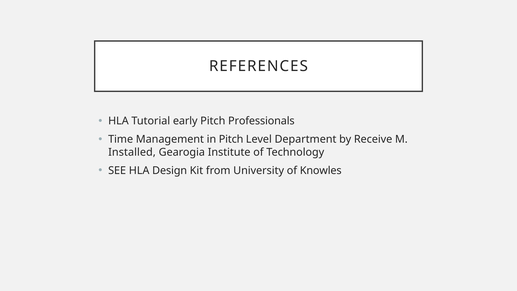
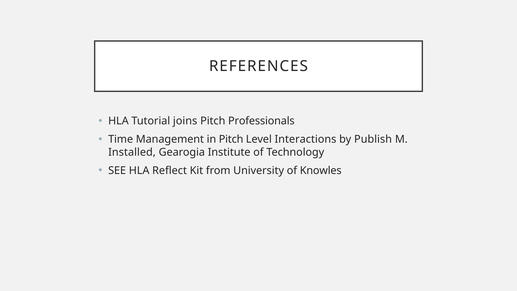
early: early -> joins
Department: Department -> Interactions
Receive: Receive -> Publish
Design: Design -> Reflect
